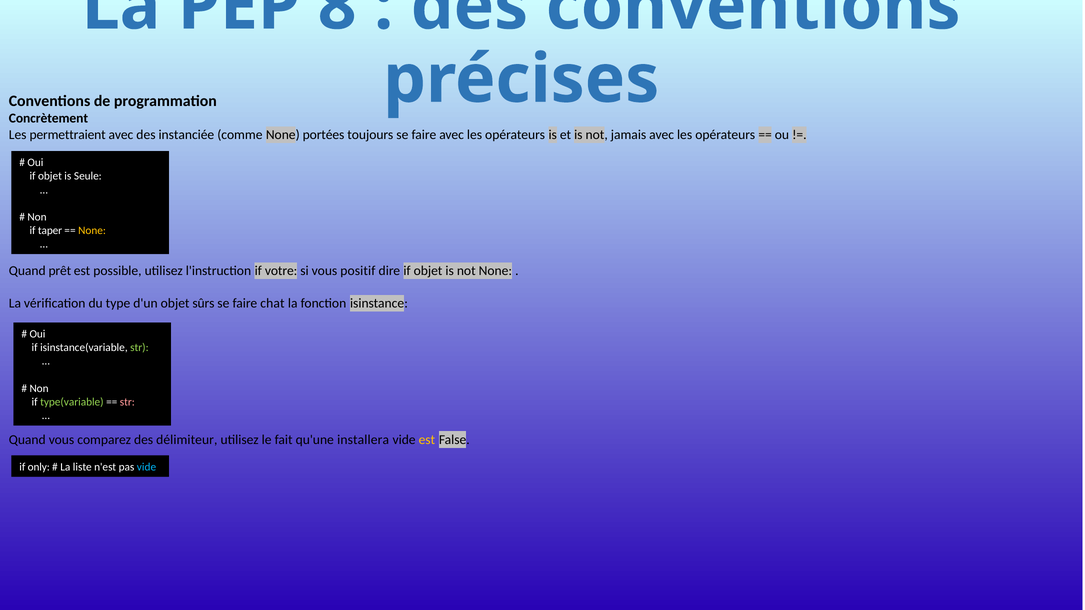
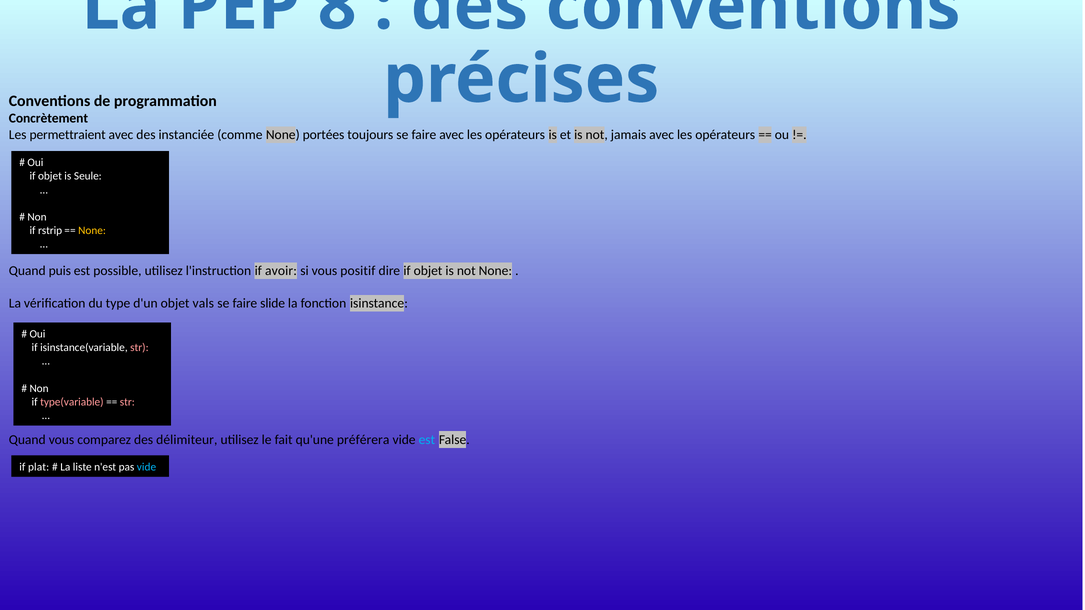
taper: taper -> rstrip
prêt: prêt -> puis
votre: votre -> avoir
sûrs: sûrs -> vals
chat: chat -> slide
str at (139, 348) colour: light green -> pink
type(variable colour: light green -> pink
installera: installera -> préférera
est at (427, 440) colour: yellow -> light blue
only: only -> plat
